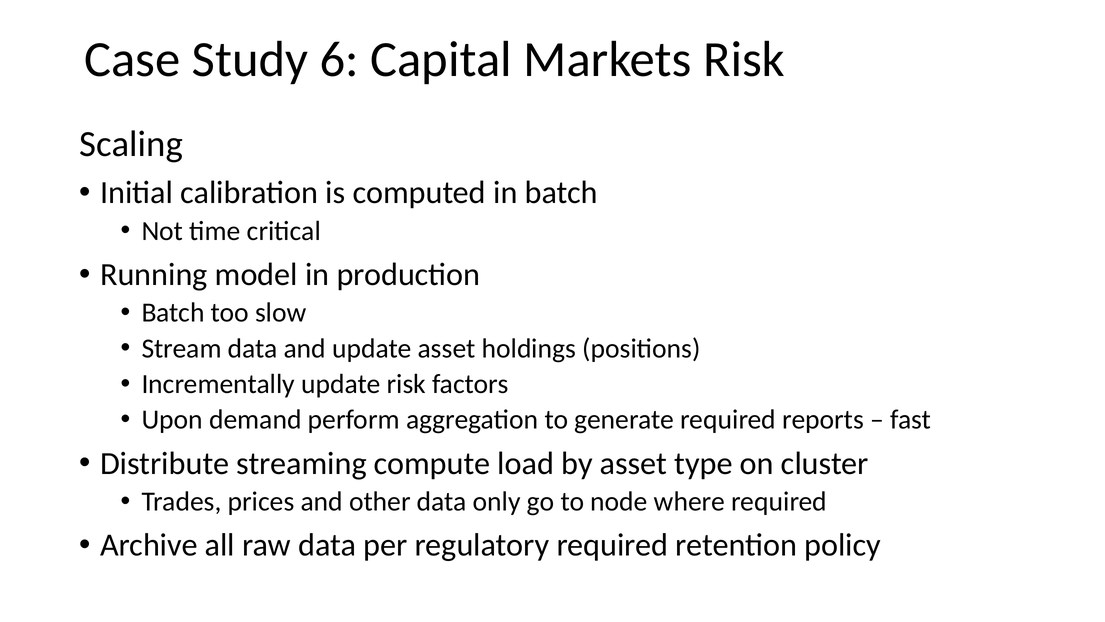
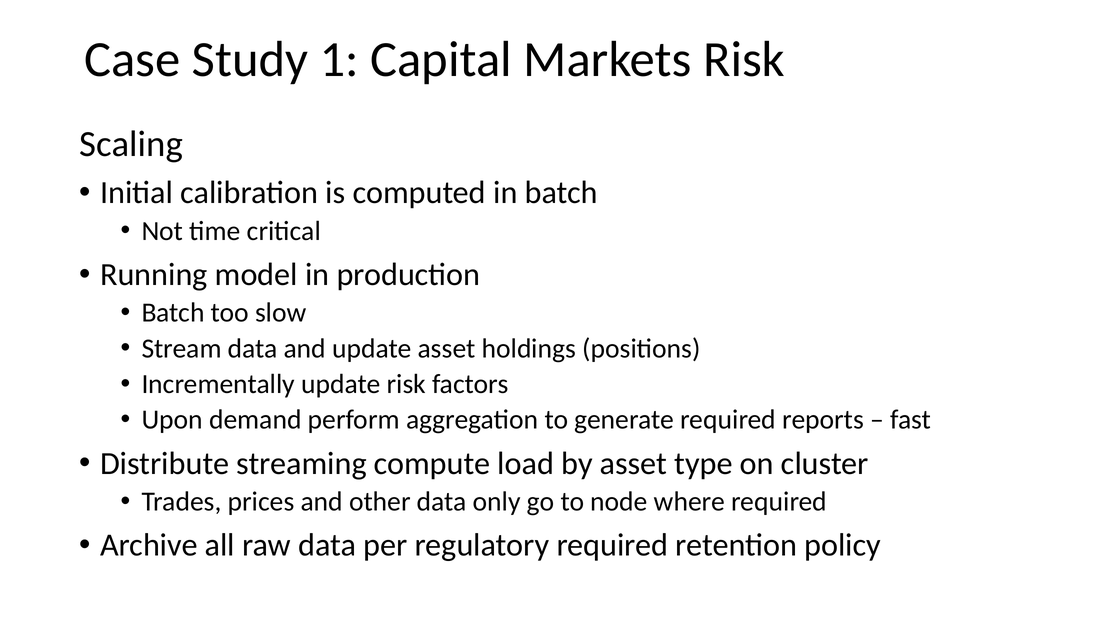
6: 6 -> 1
